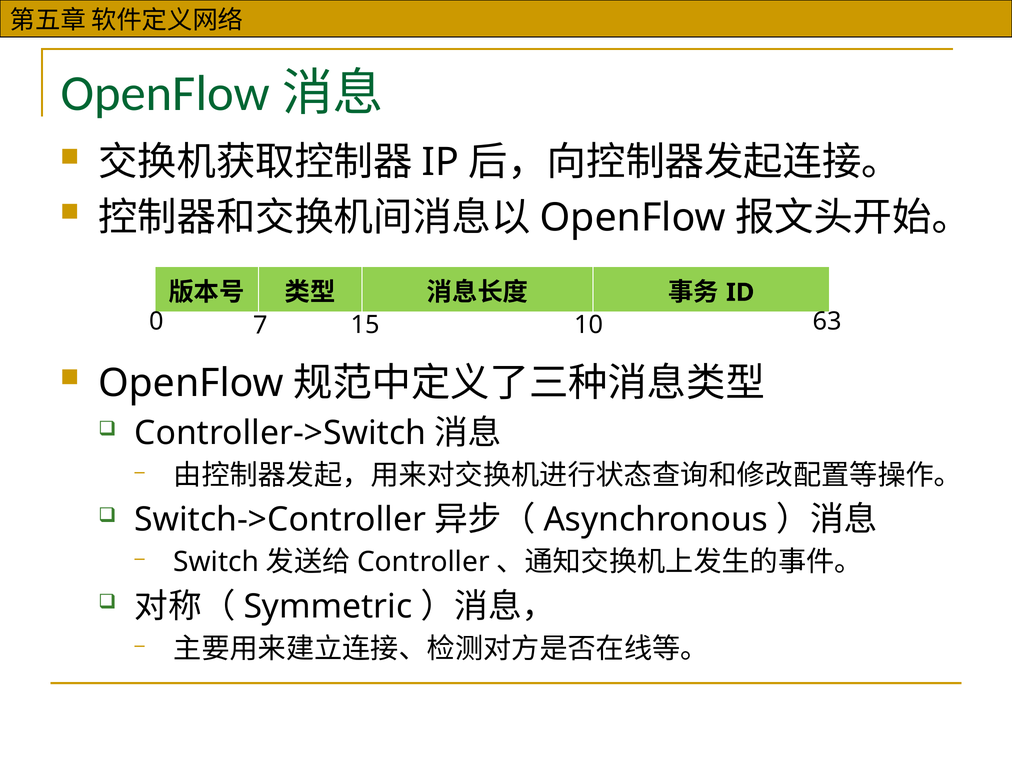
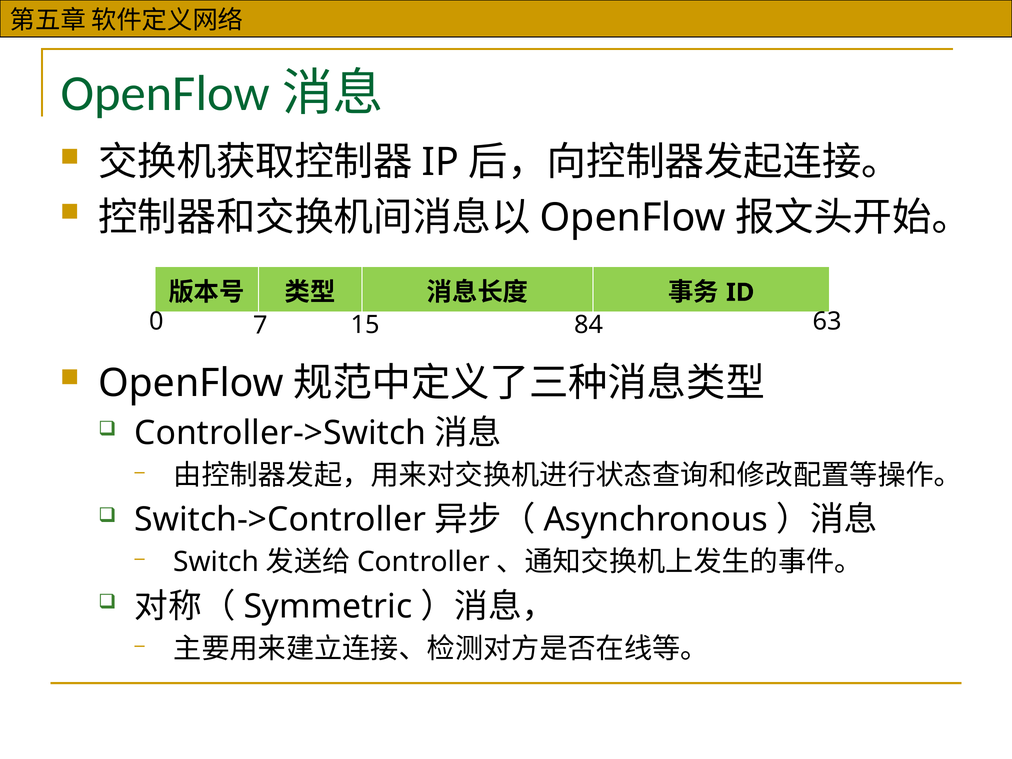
10: 10 -> 84
